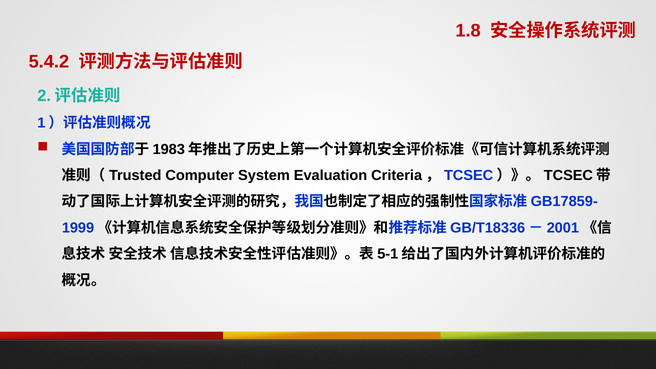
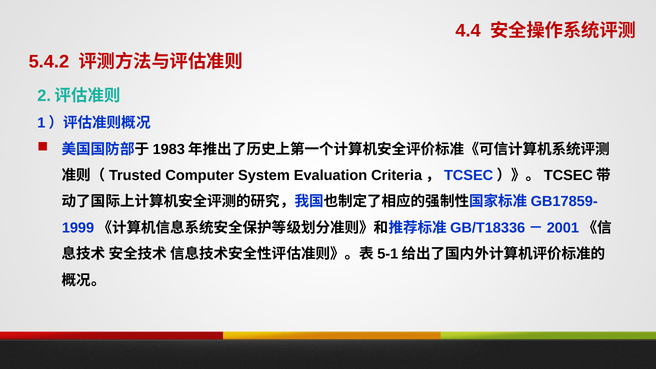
1.8: 1.8 -> 4.4
